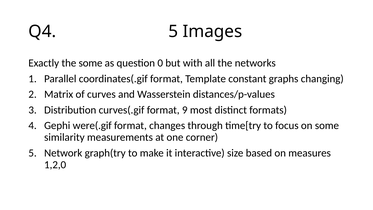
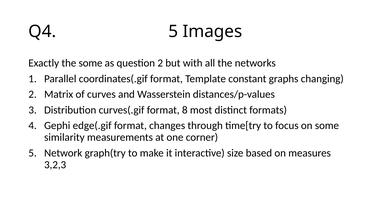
question 0: 0 -> 2
9: 9 -> 8
were(.gif: were(.gif -> edge(.gif
1,2,0: 1,2,0 -> 3,2,3
